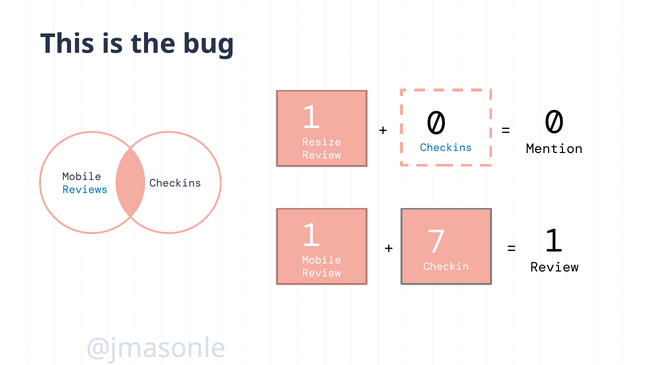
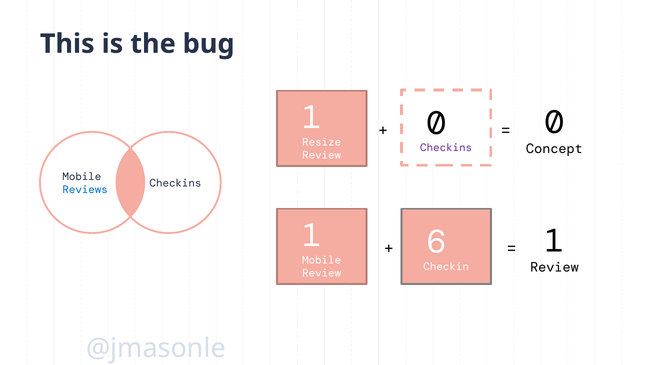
Checkins at (446, 148) colour: blue -> purple
Mention: Mention -> Concept
7: 7 -> 6
